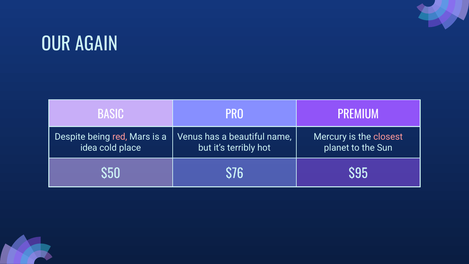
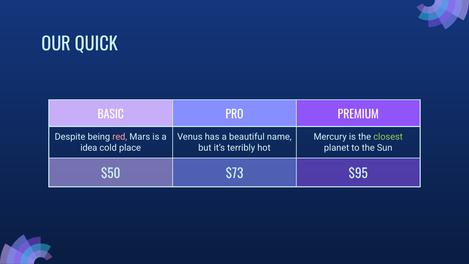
AGAIN: AGAIN -> QUICK
closest colour: pink -> light green
$76: $76 -> $73
